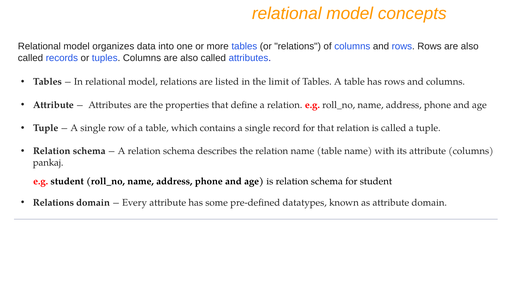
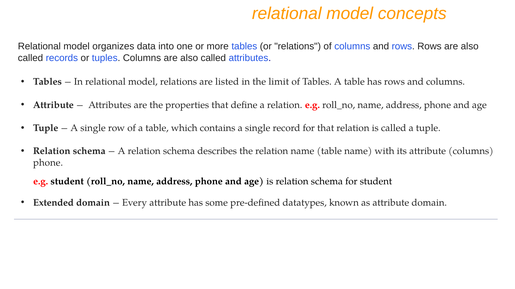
pankaj at (48, 163): pankaj -> phone
Relations at (53, 203): Relations -> Extended
